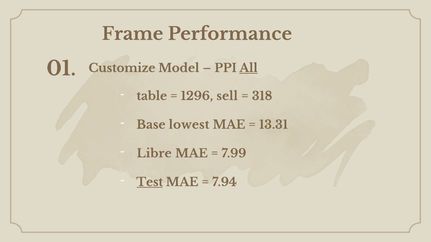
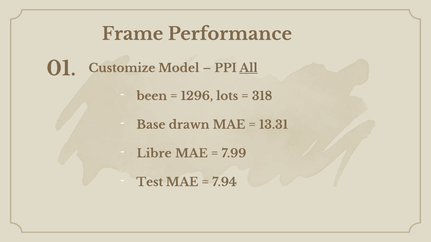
table: table -> been
sell: sell -> lots
lowest: lowest -> drawn
Test underline: present -> none
